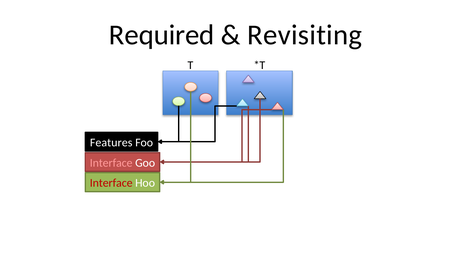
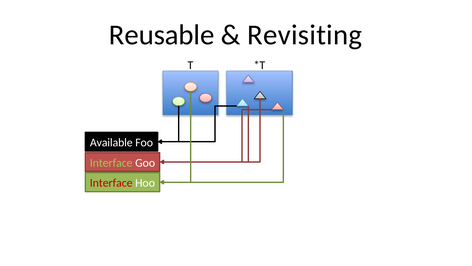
Required: Required -> Reusable
Features: Features -> Available
Interface at (111, 162) colour: pink -> light green
